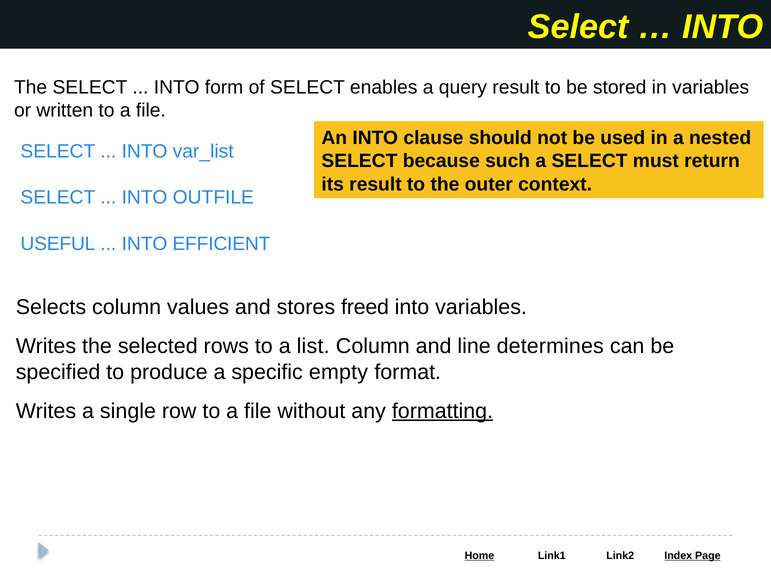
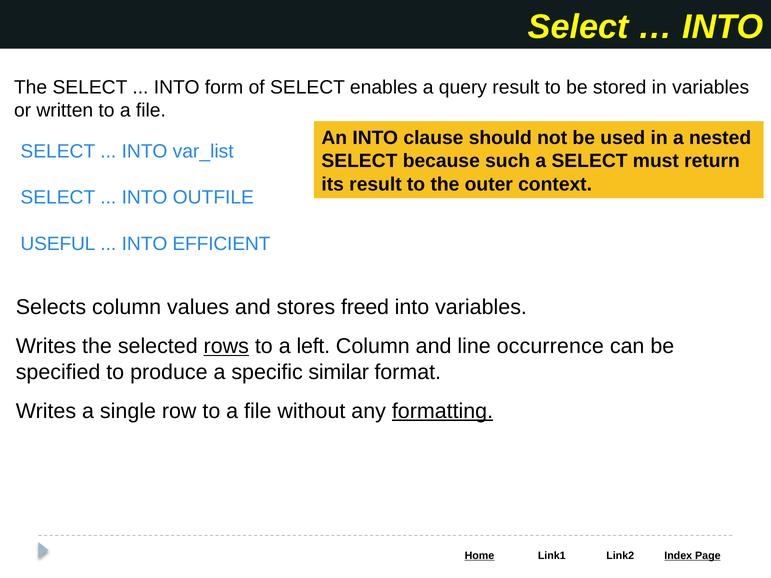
rows underline: none -> present
list: list -> left
determines: determines -> occurrence
empty: empty -> similar
